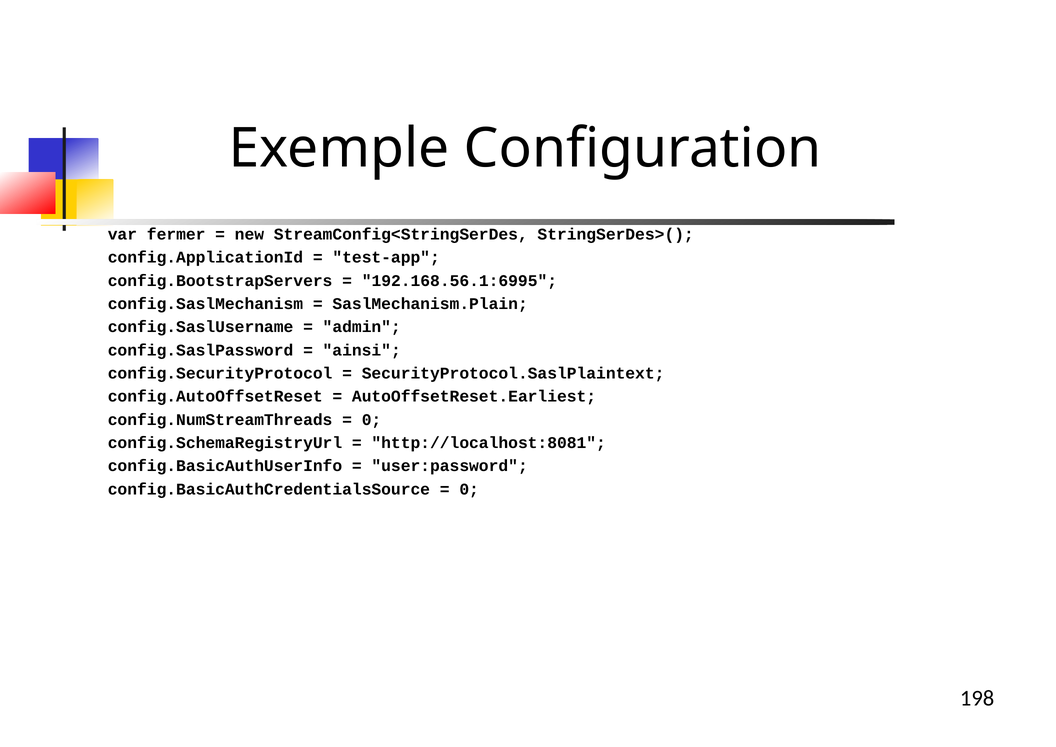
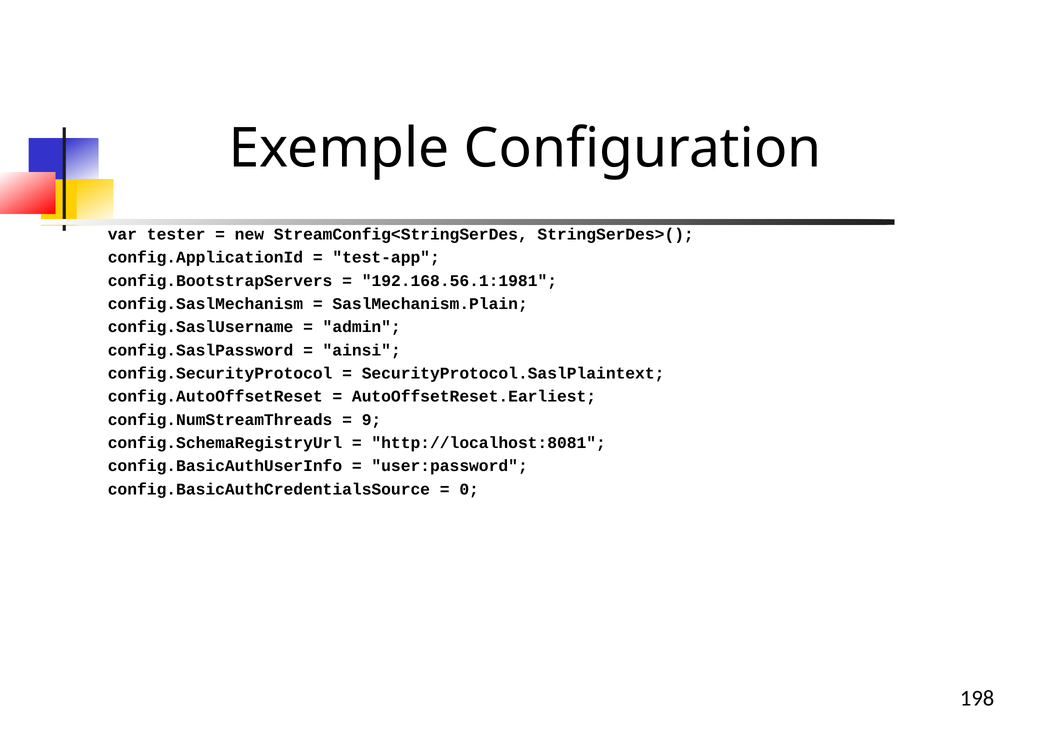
fermer: fermer -> tester
192.168.56.1:6995: 192.168.56.1:6995 -> 192.168.56.1:1981
0 at (372, 420): 0 -> 9
